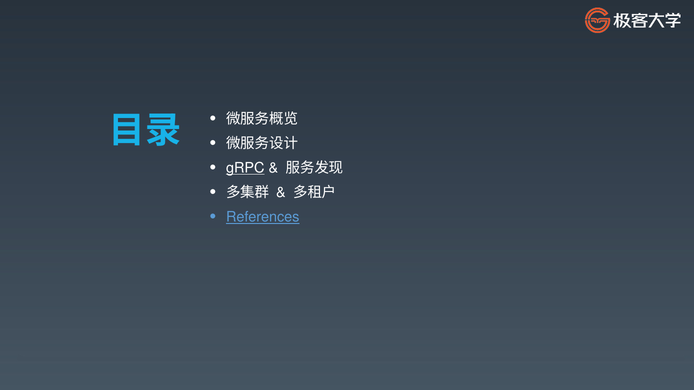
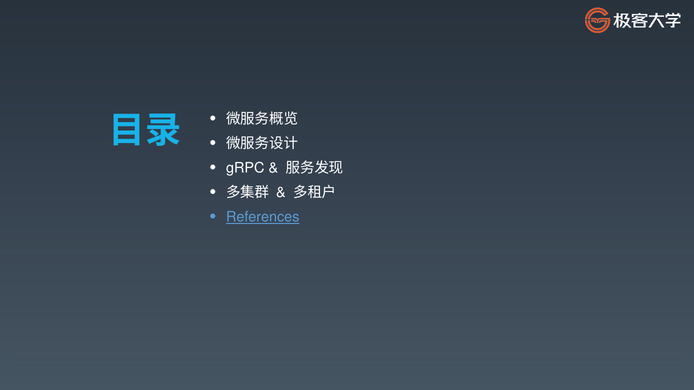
gRPC underline: present -> none
